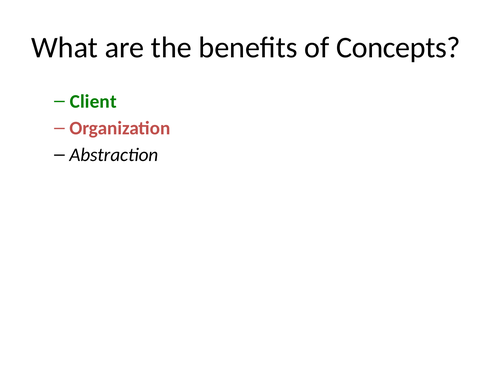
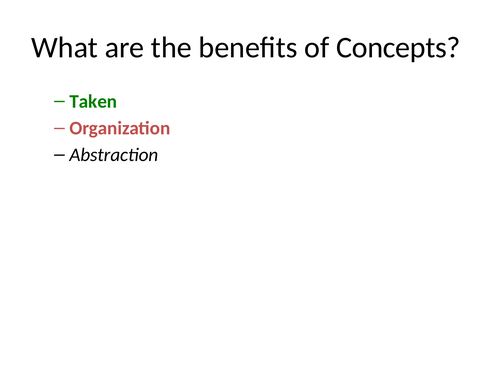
Client: Client -> Taken
